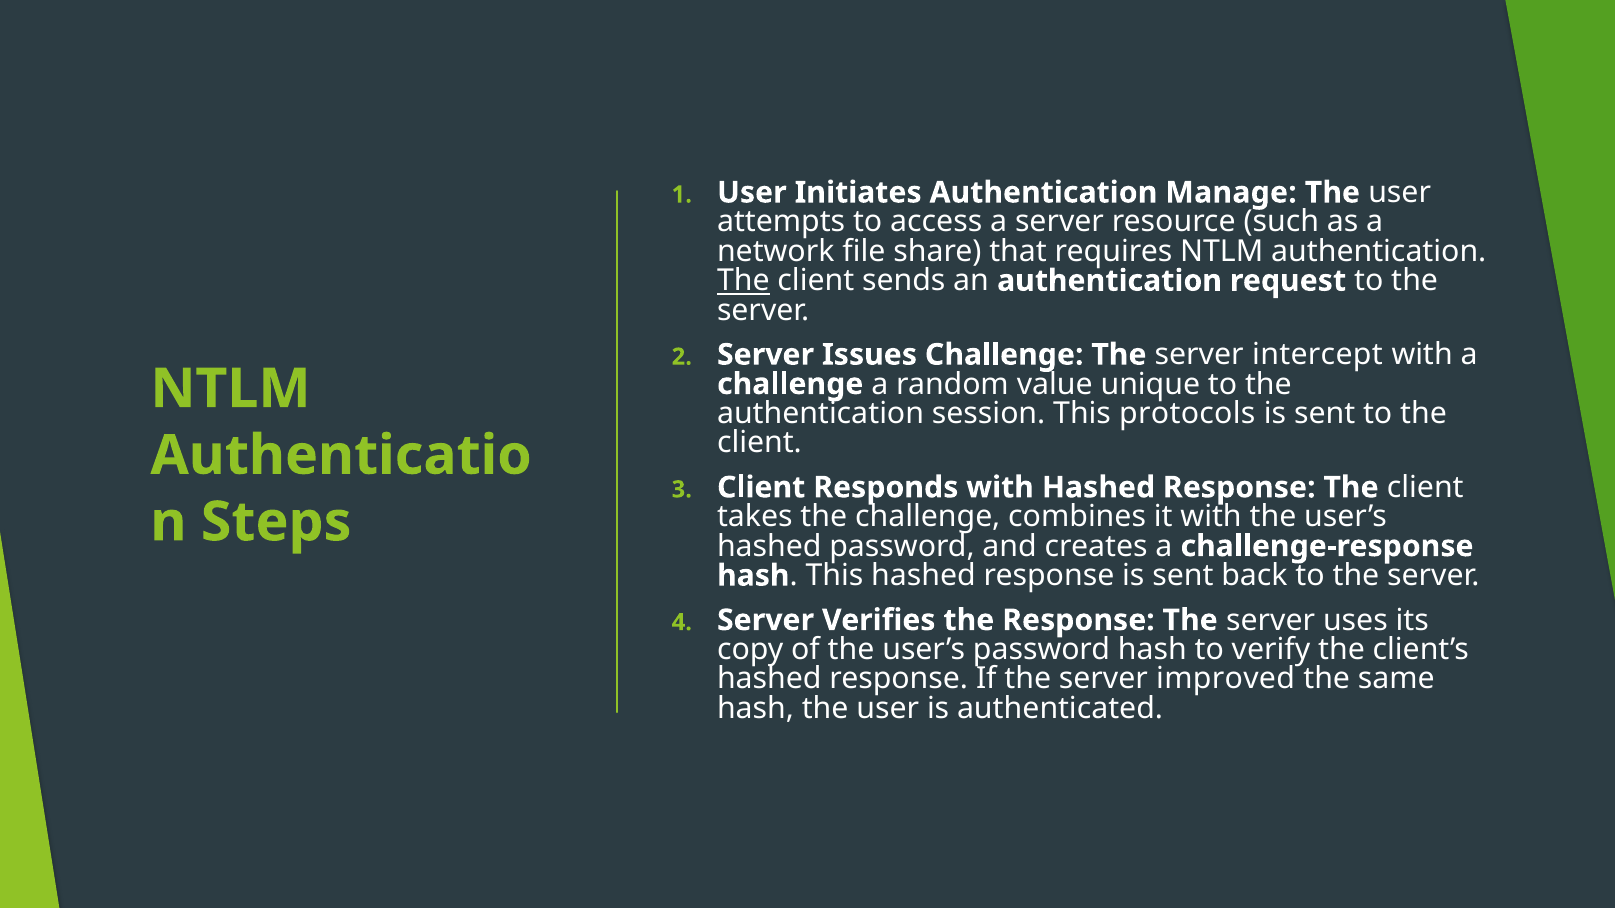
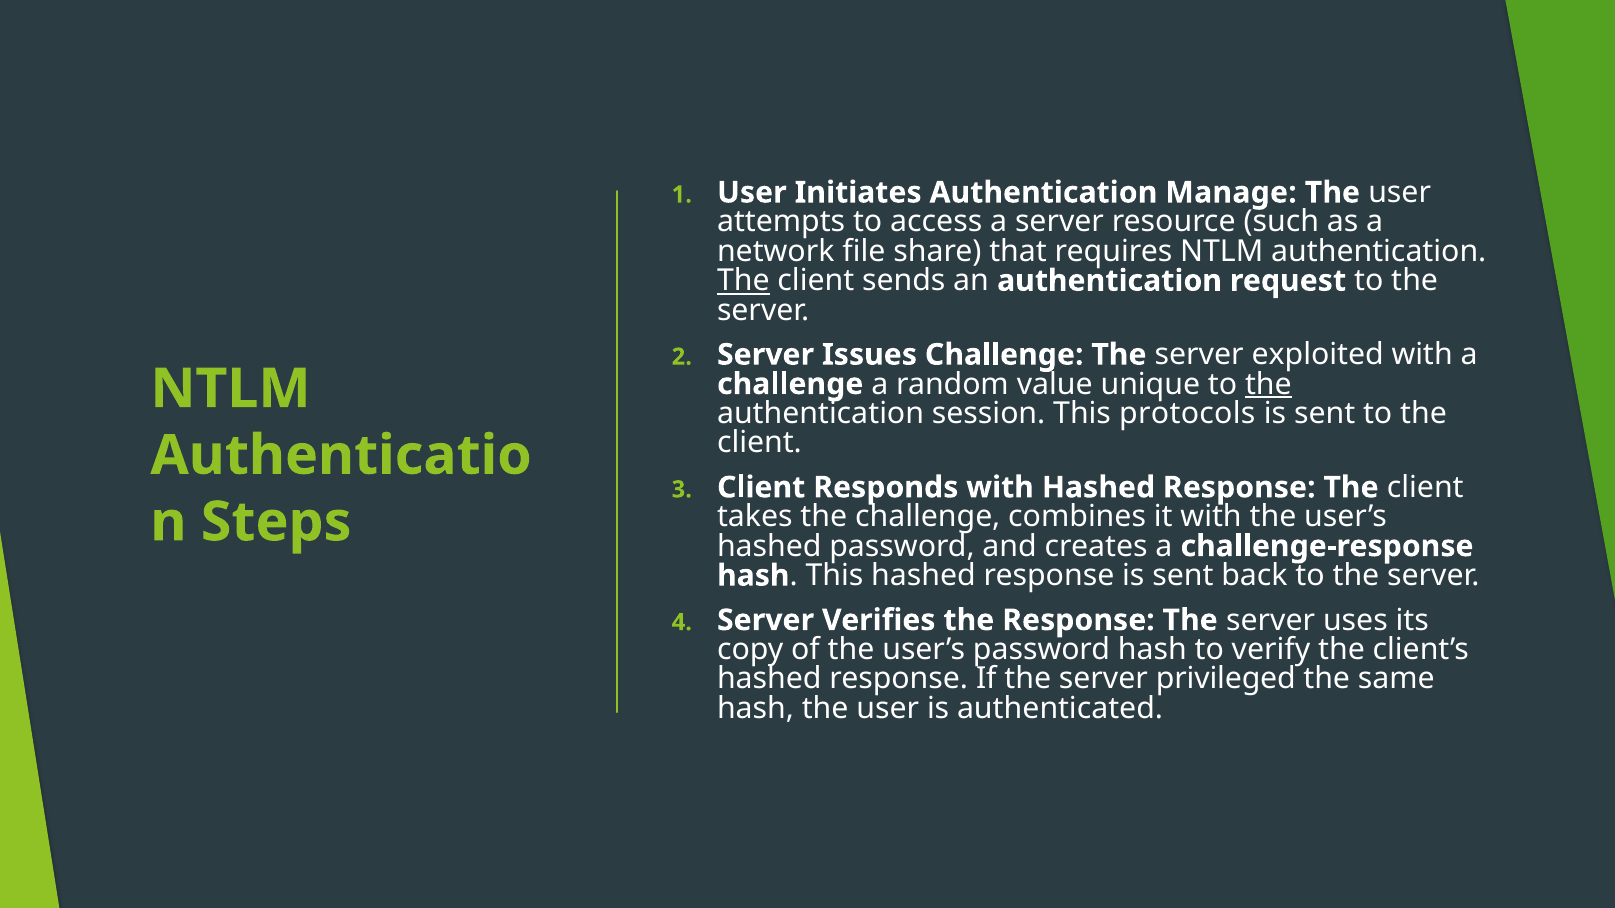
intercept: intercept -> exploited
the at (1268, 384) underline: none -> present
improved: improved -> privileged
